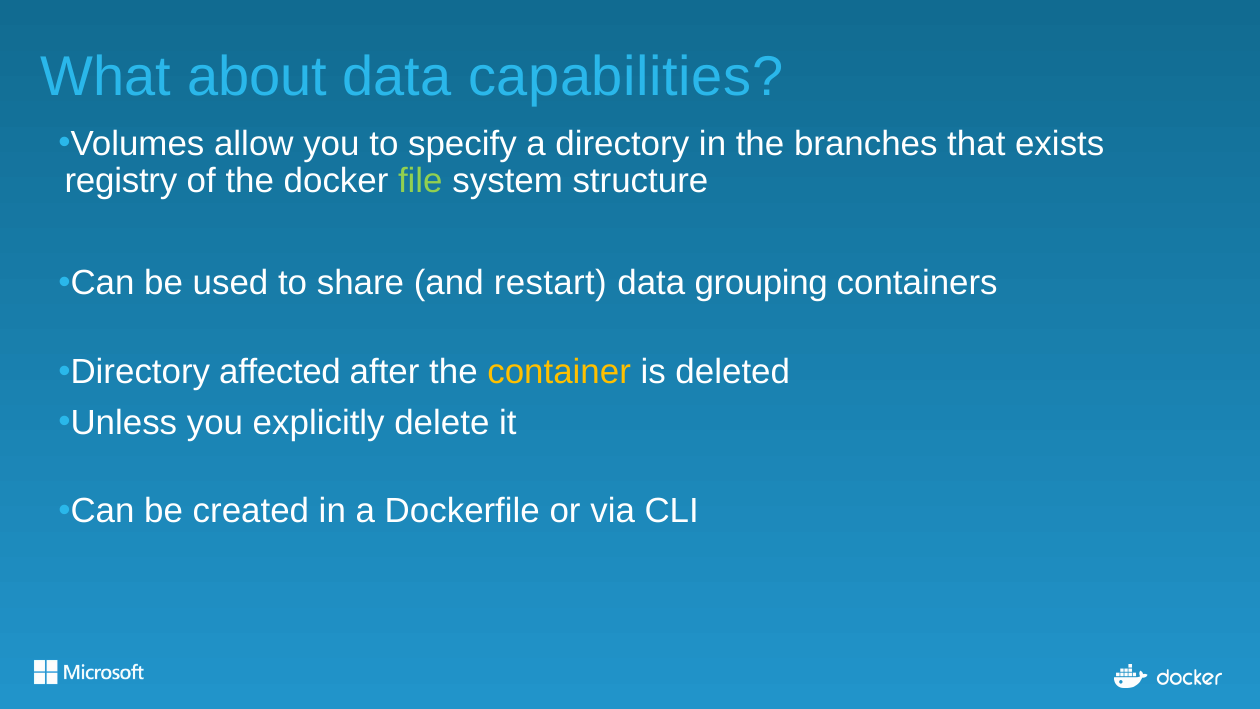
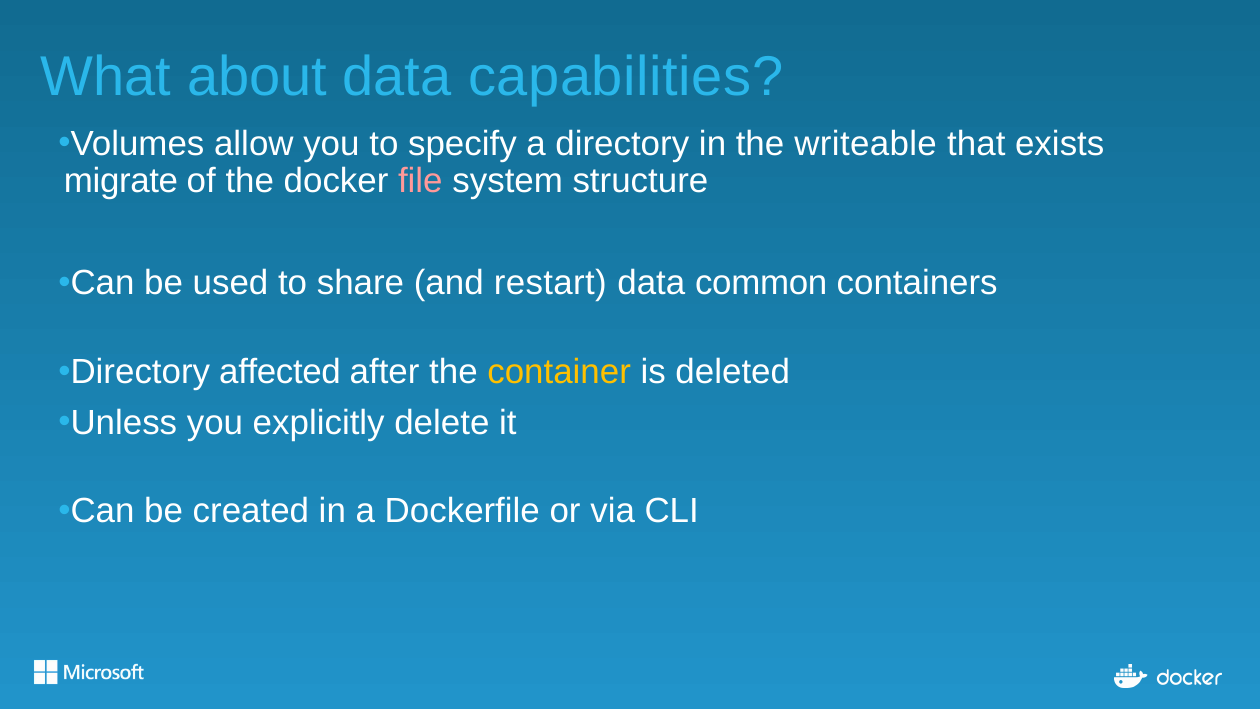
branches: branches -> writeable
registry: registry -> migrate
file colour: light green -> pink
grouping: grouping -> common
